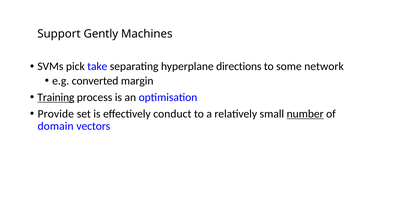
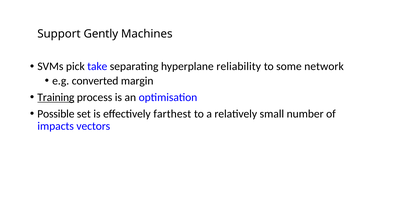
directions: directions -> reliability
Provide: Provide -> Possible
conduct: conduct -> farthest
number underline: present -> none
domain: domain -> impacts
